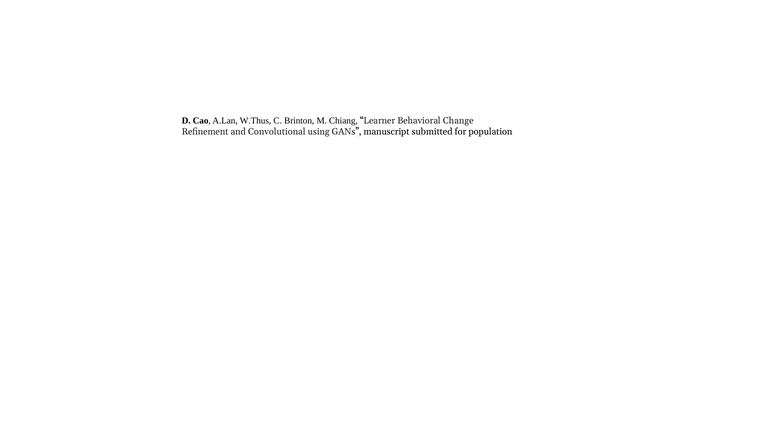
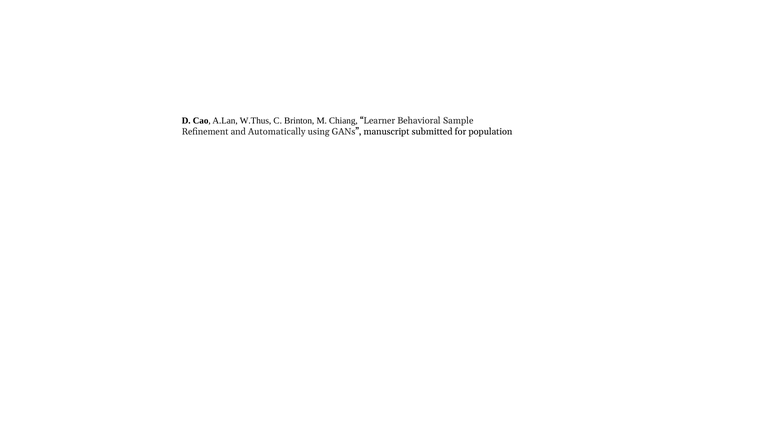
Change: Change -> Sample
Convolutional: Convolutional -> Automatically
